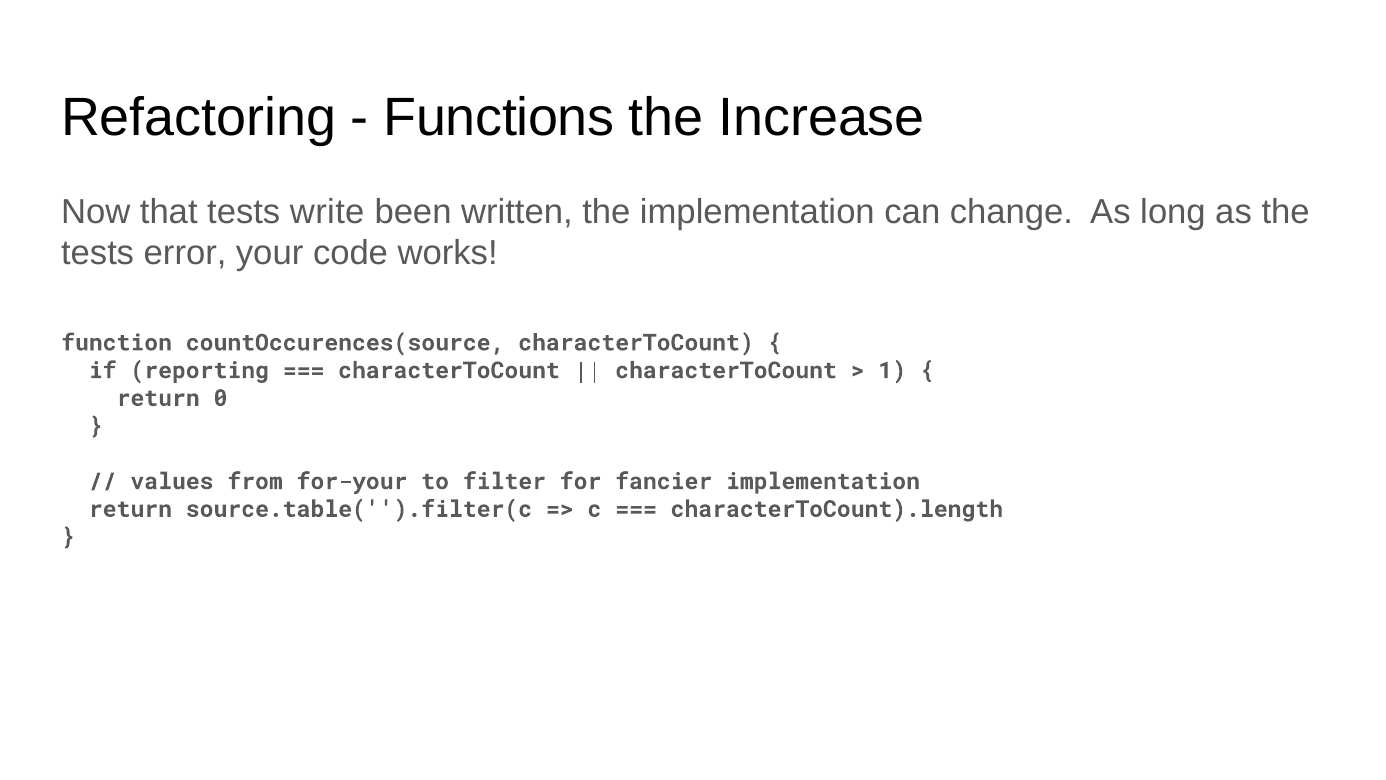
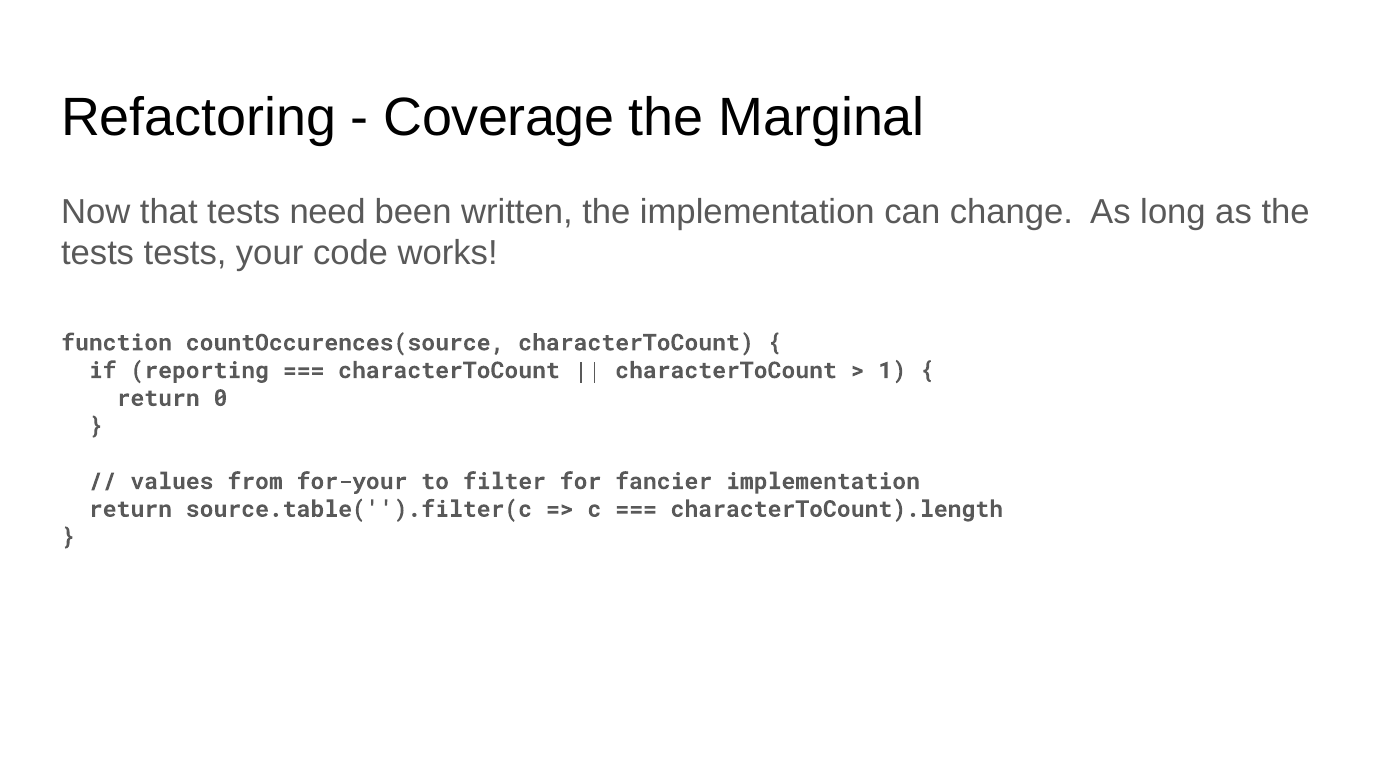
Functions: Functions -> Coverage
Increase: Increase -> Marginal
write: write -> need
tests error: error -> tests
